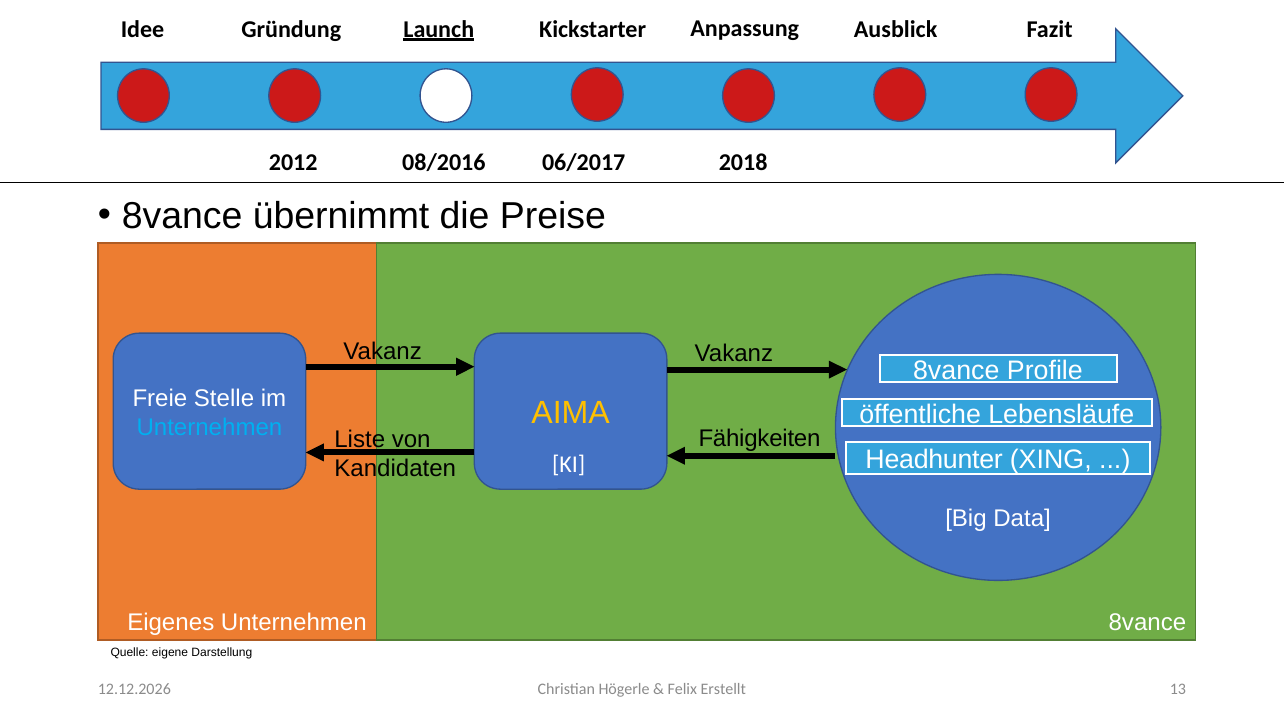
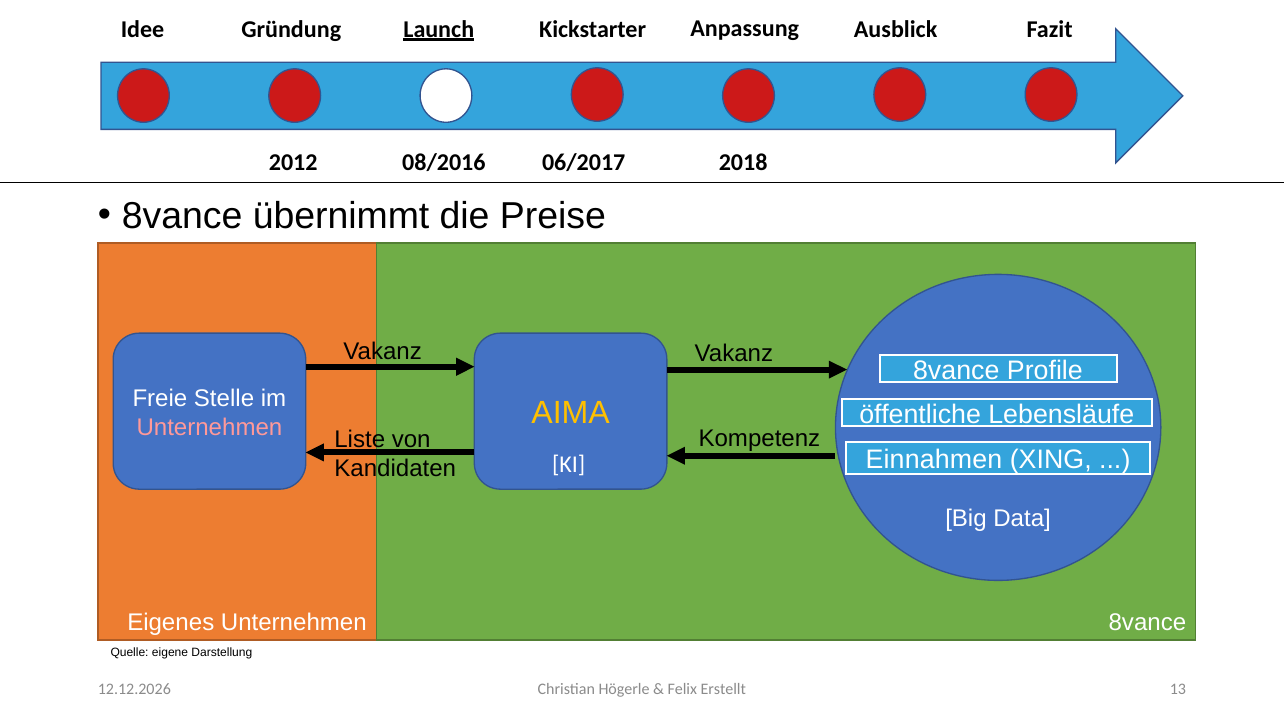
Unternehmen at (209, 427) colour: light blue -> pink
Fähigkeiten: Fähigkeiten -> Kompetenz
Headhunter: Headhunter -> Einnahmen
